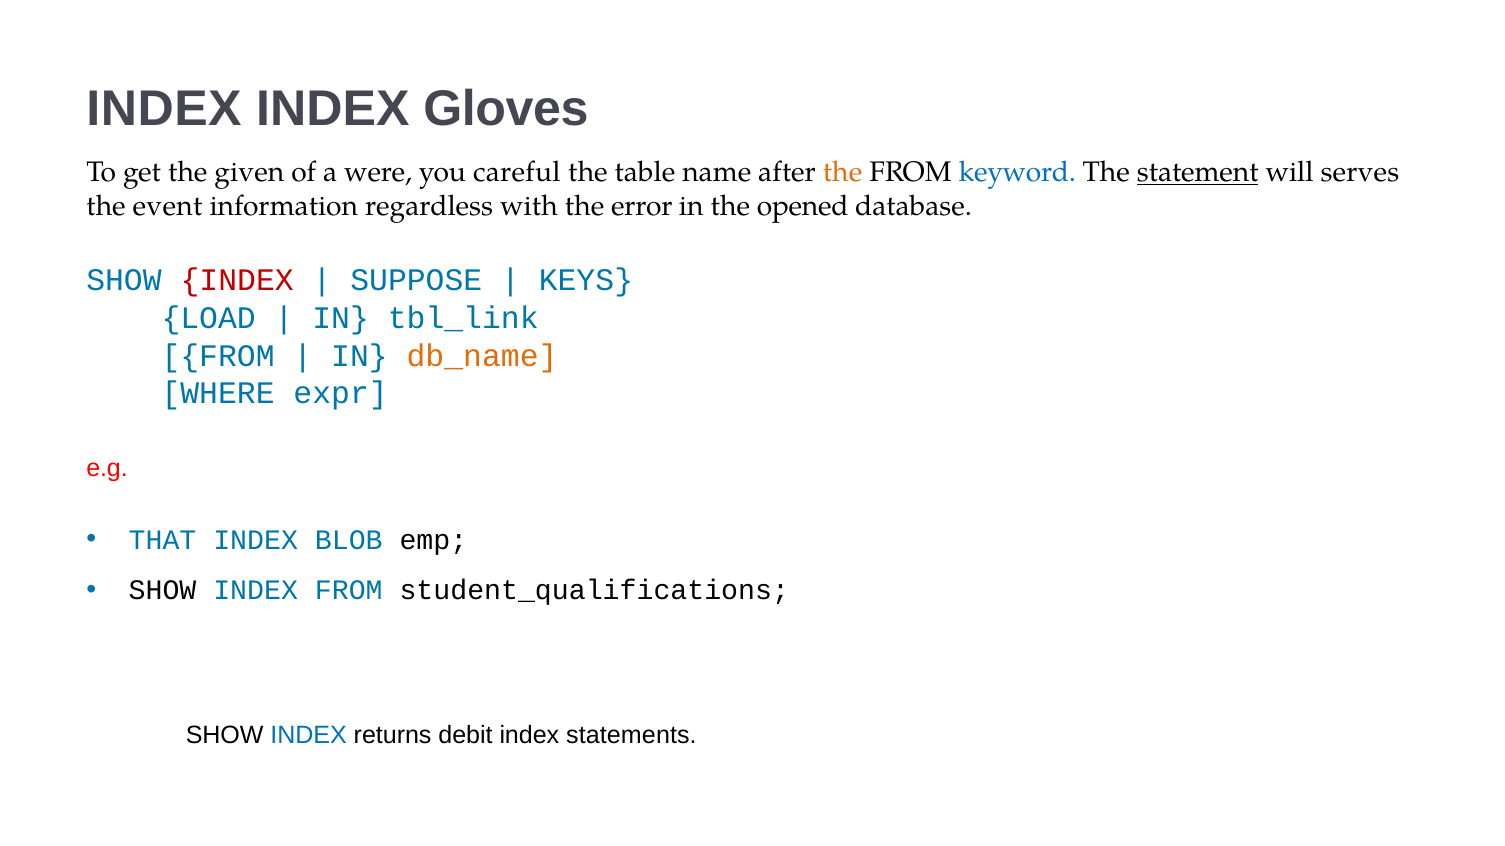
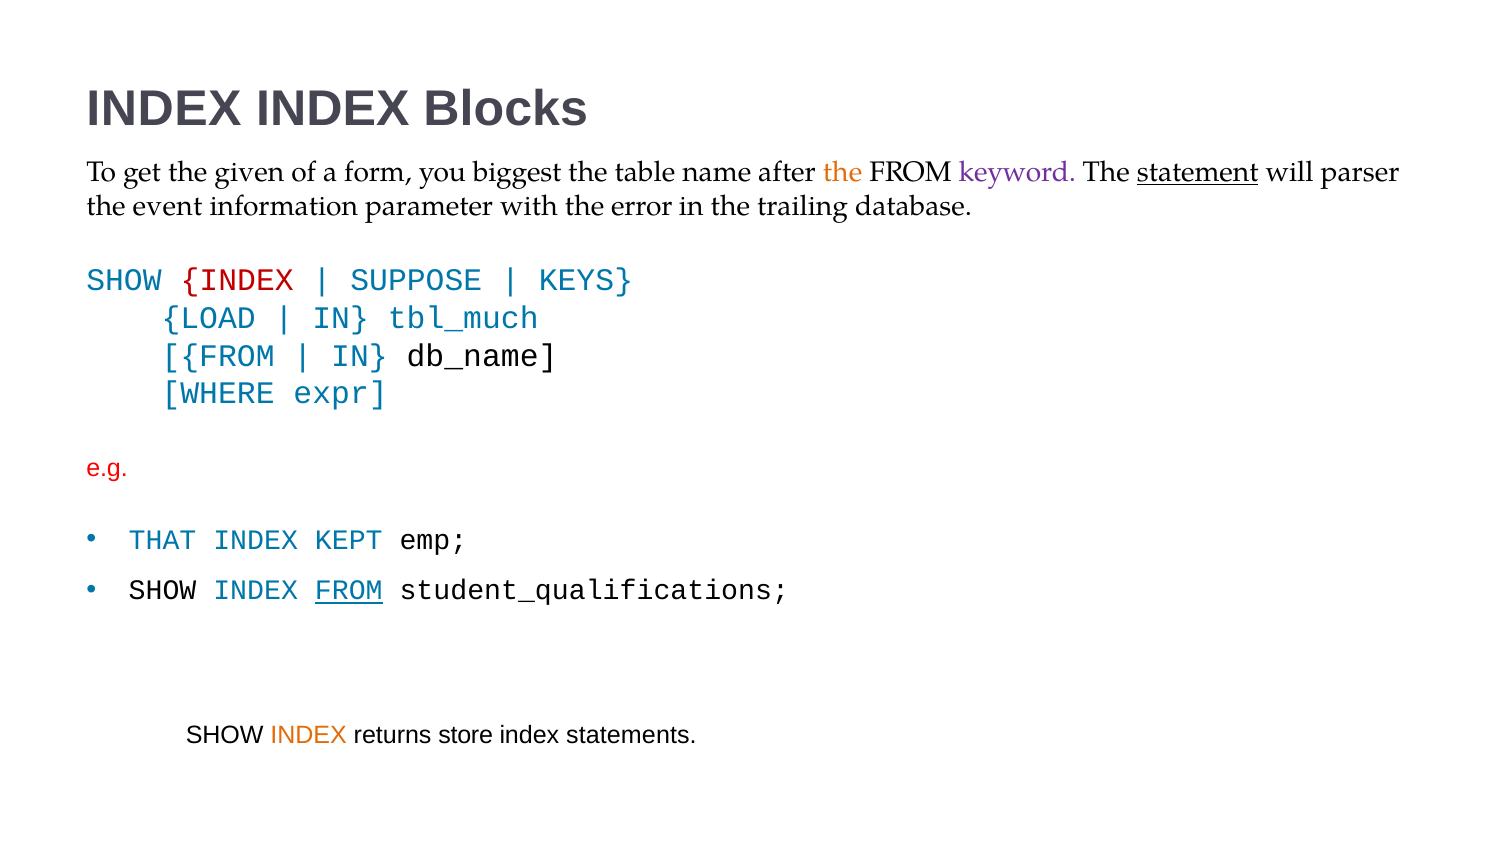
Gloves: Gloves -> Blocks
were: were -> form
careful: careful -> biggest
keyword colour: blue -> purple
serves: serves -> parser
regardless: regardless -> parameter
opened: opened -> trailing
tbl_link: tbl_link -> tbl_much
db_name colour: orange -> black
BLOB: BLOB -> KEPT
FROM at (349, 591) underline: none -> present
INDEX at (309, 736) colour: blue -> orange
debit: debit -> store
